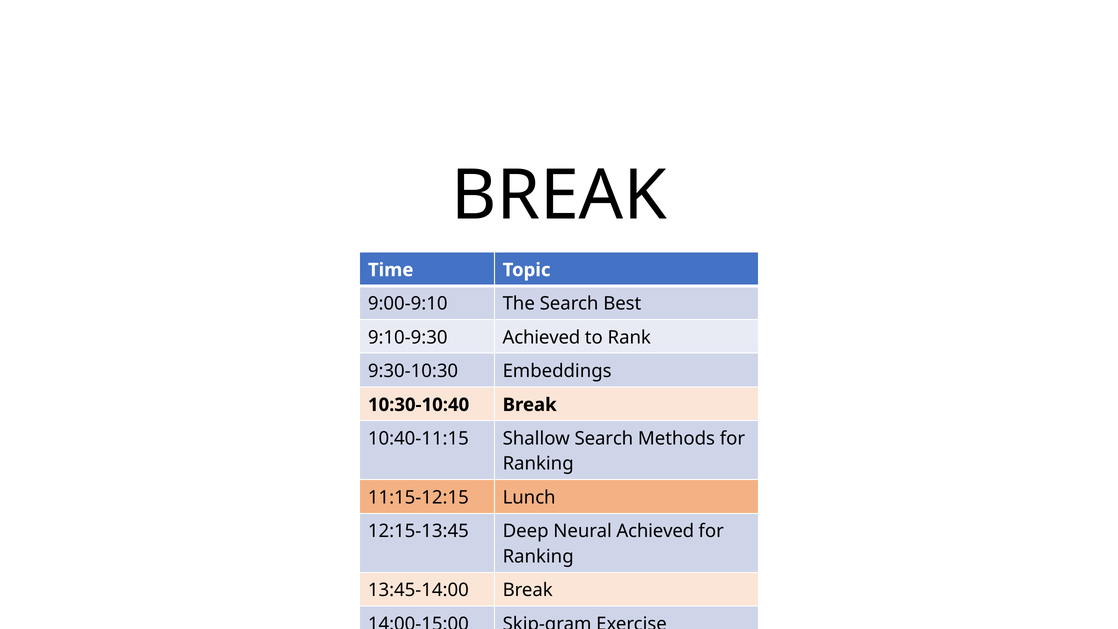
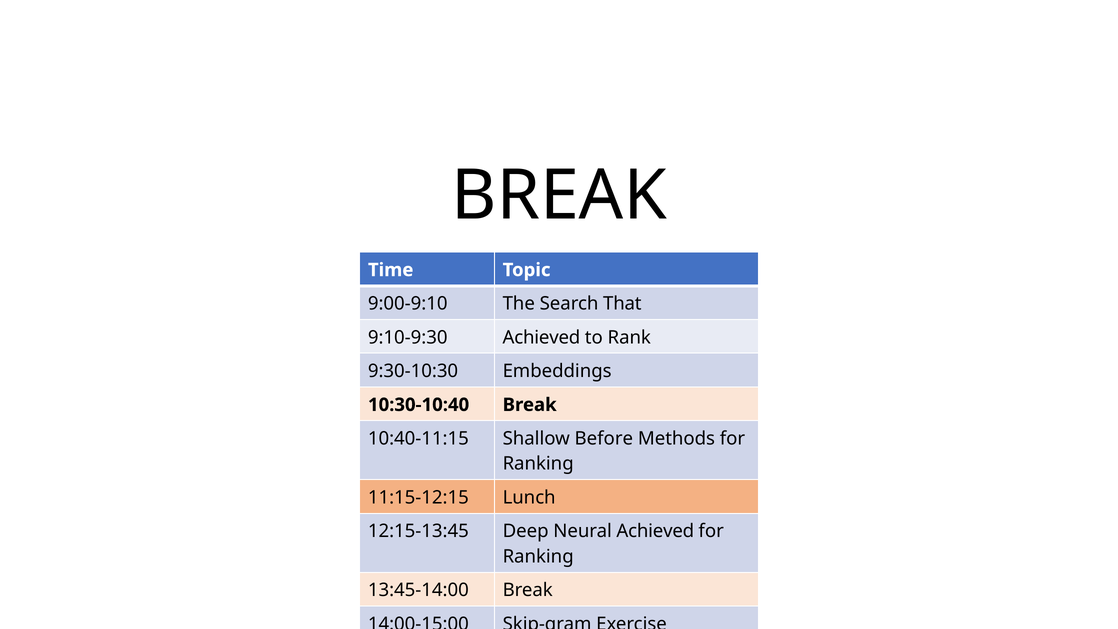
Best: Best -> That
Shallow Search: Search -> Before
